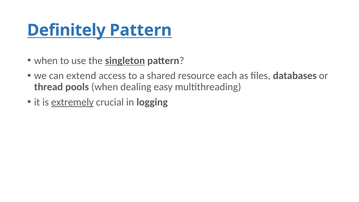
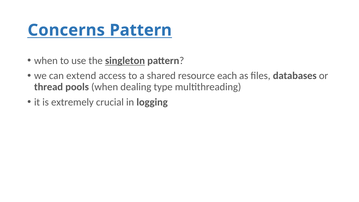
Definitely: Definitely -> Concerns
easy: easy -> type
extremely underline: present -> none
